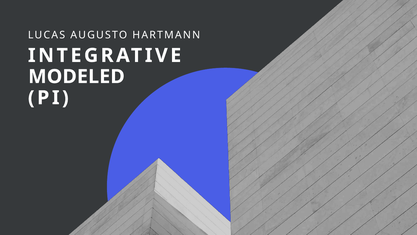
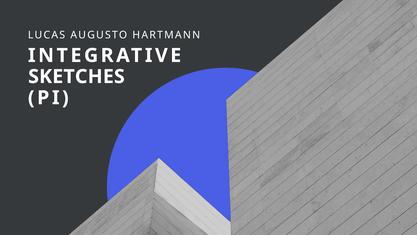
MODELED: MODELED -> SKETCHES
